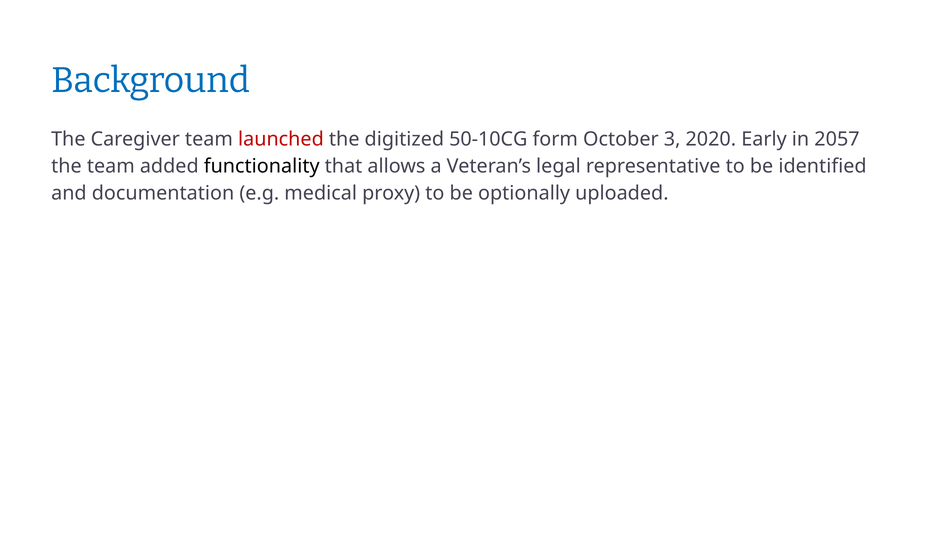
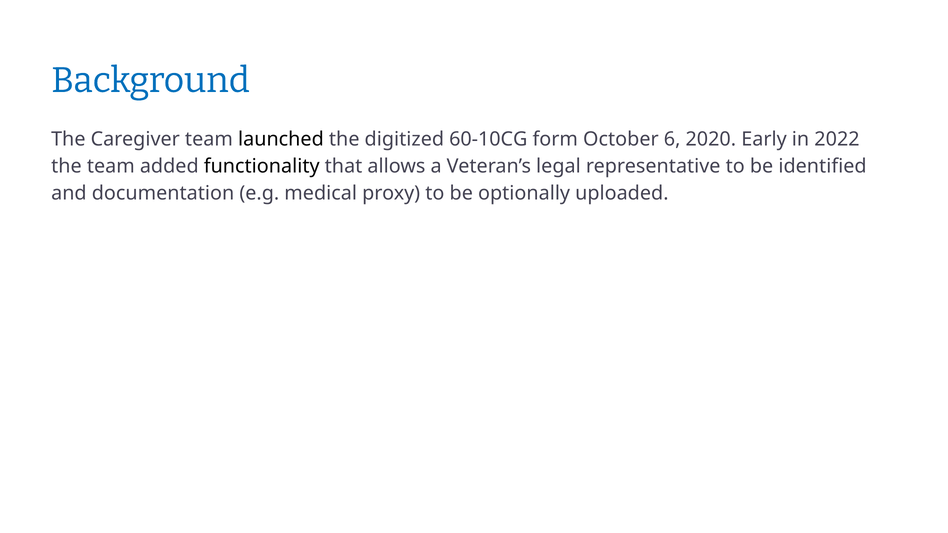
launched colour: red -> black
50-10CG: 50-10CG -> 60-10CG
3: 3 -> 6
2057: 2057 -> 2022
